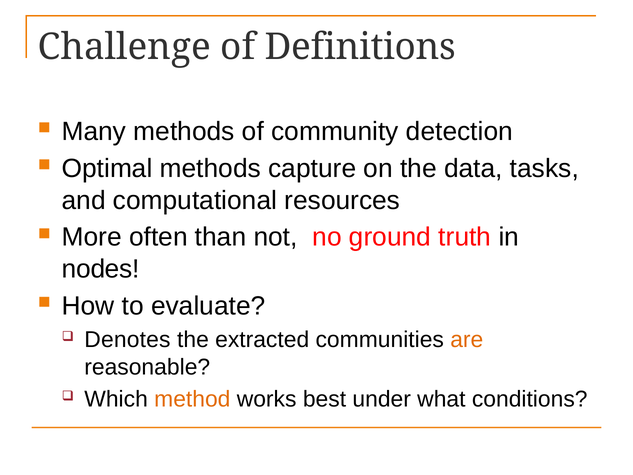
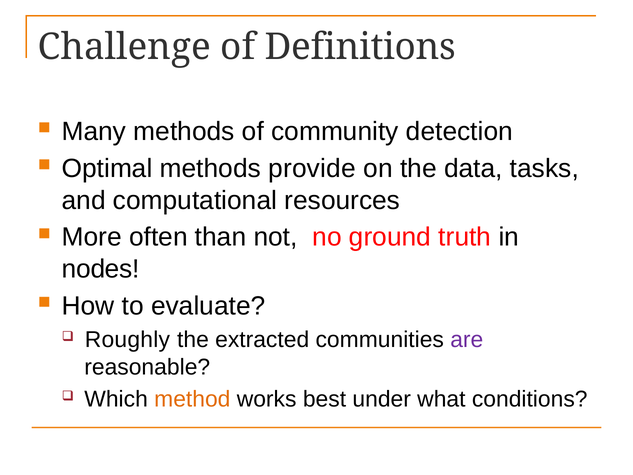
capture: capture -> provide
Denotes: Denotes -> Roughly
are colour: orange -> purple
